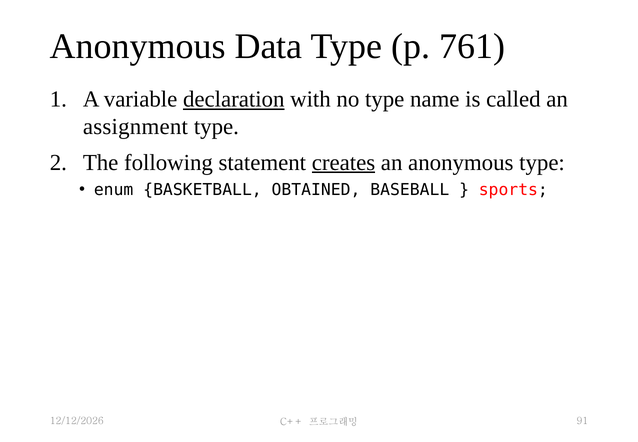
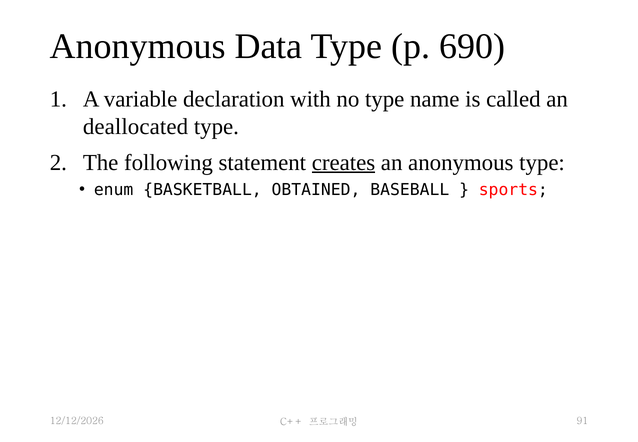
761: 761 -> 690
declaration underline: present -> none
assignment: assignment -> deallocated
